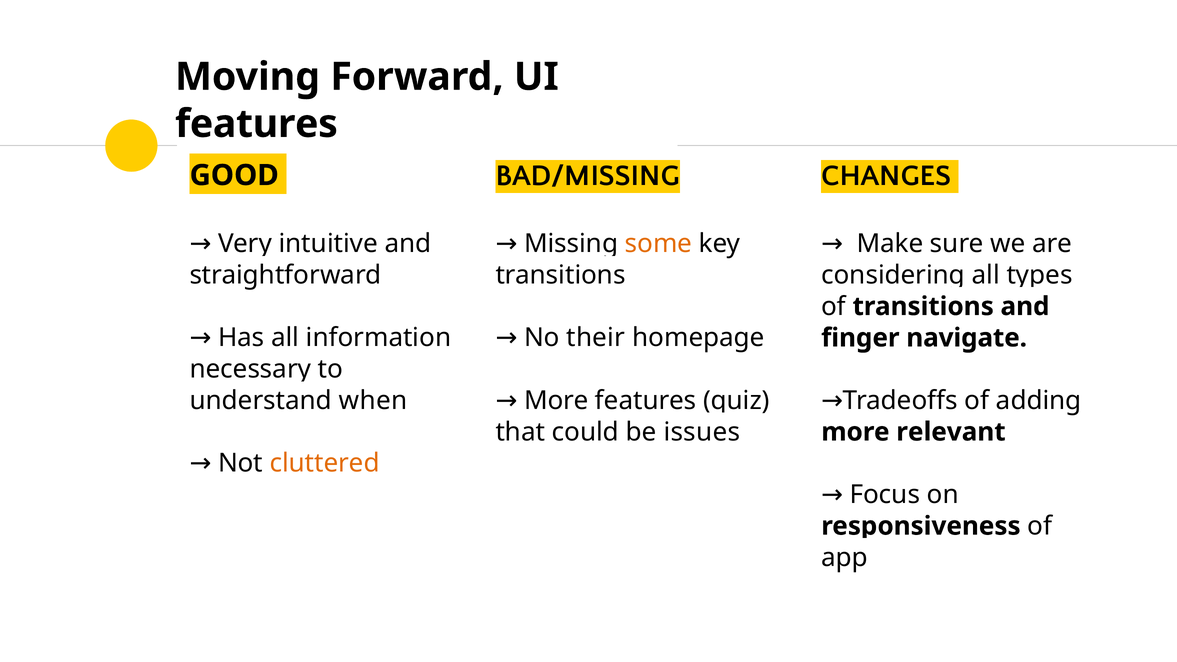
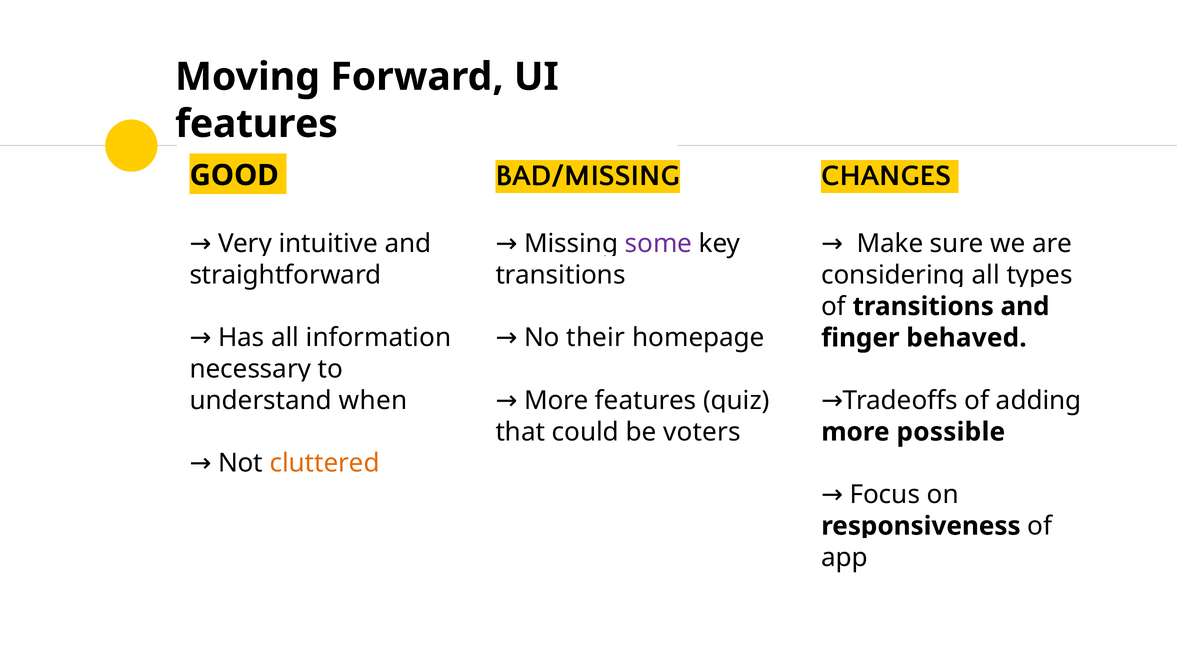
some colour: orange -> purple
navigate: navigate -> behaved
issues: issues -> voters
relevant: relevant -> possible
